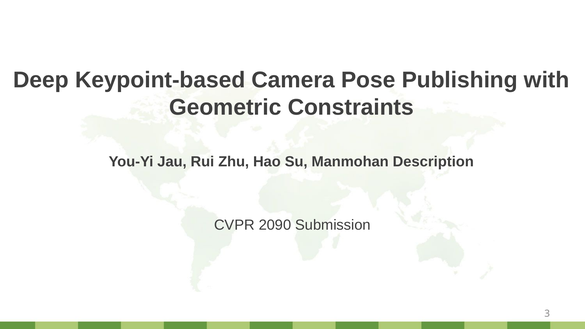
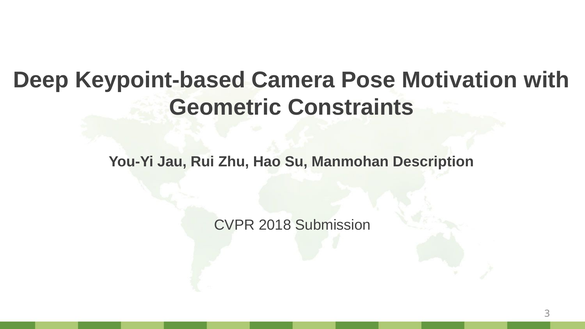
Publishing: Publishing -> Motivation
2090: 2090 -> 2018
